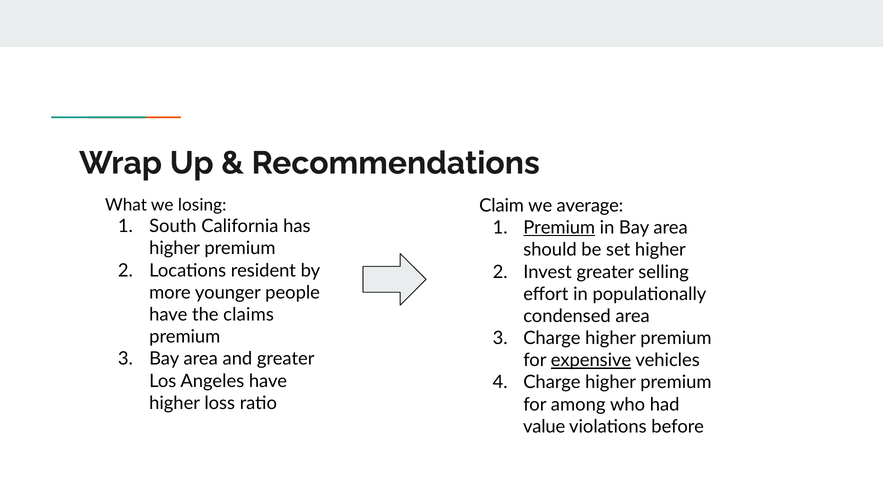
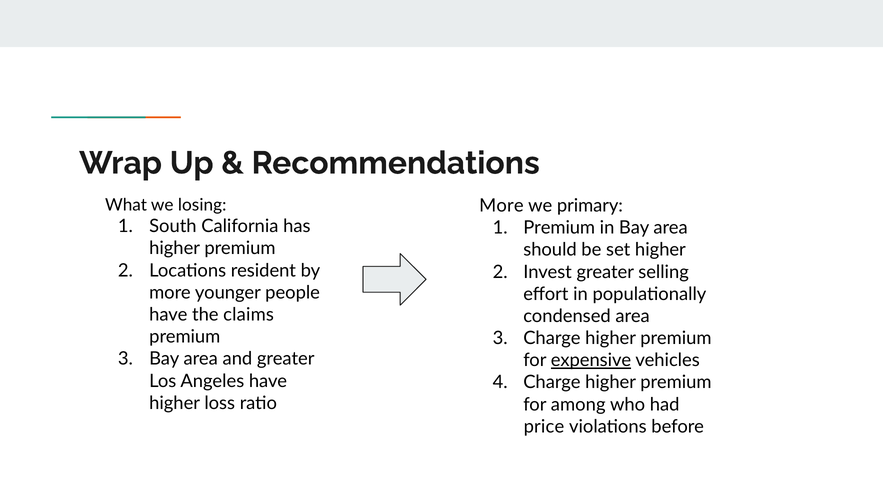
Claim at (502, 206): Claim -> More
average: average -> primary
Premium at (559, 228) underline: present -> none
value: value -> price
